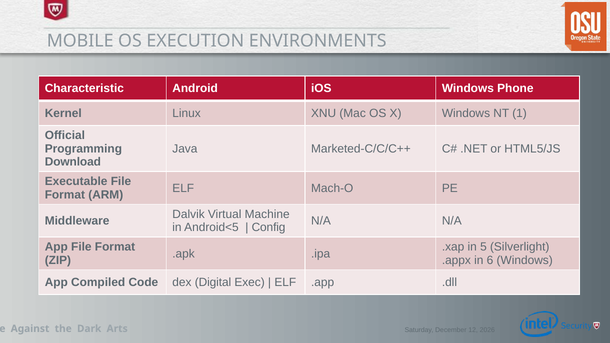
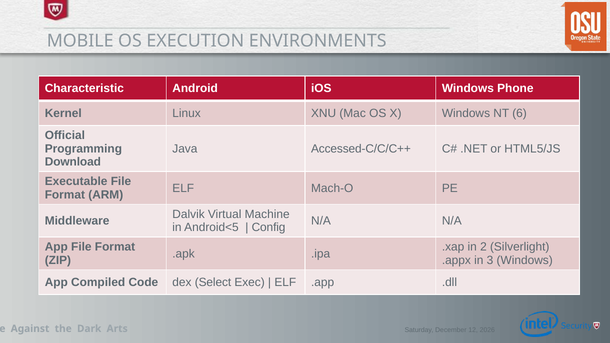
1: 1 -> 6
Marketed-C/C/C++: Marketed-C/C/C++ -> Accessed-C/C/C++
5: 5 -> 2
6: 6 -> 3
Digital: Digital -> Select
